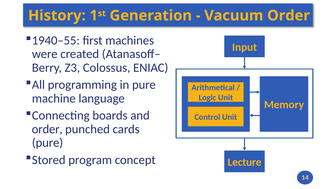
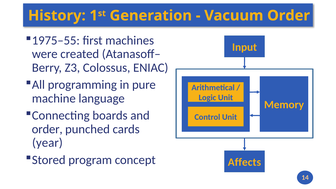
1940–55: 1940–55 -> 1975–55
pure at (48, 143): pure -> year
Lecture: Lecture -> Affects
